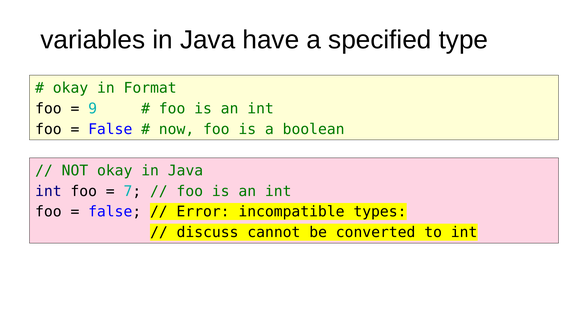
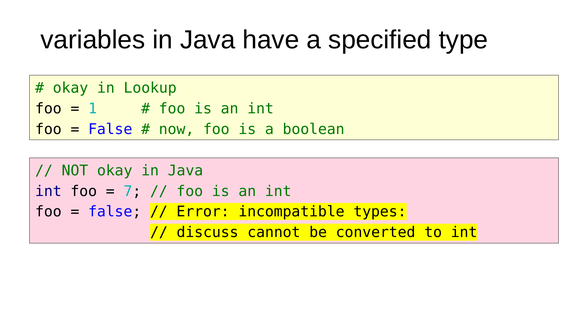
Format: Format -> Lookup
9: 9 -> 1
